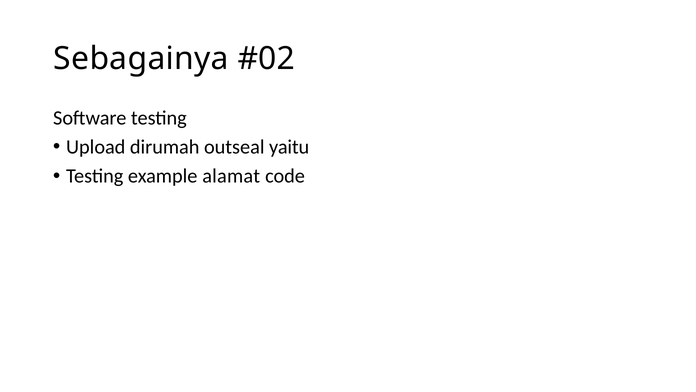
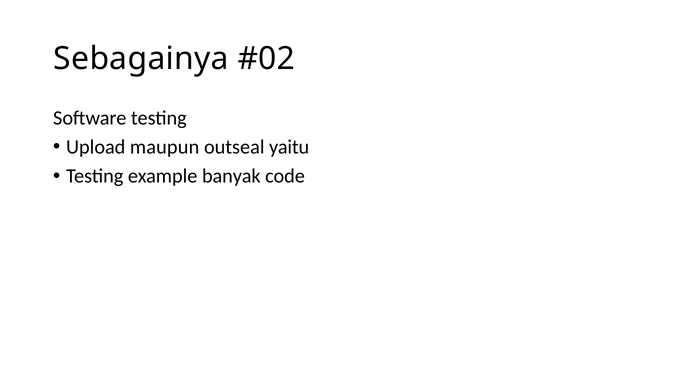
dirumah: dirumah -> maupun
alamat: alamat -> banyak
